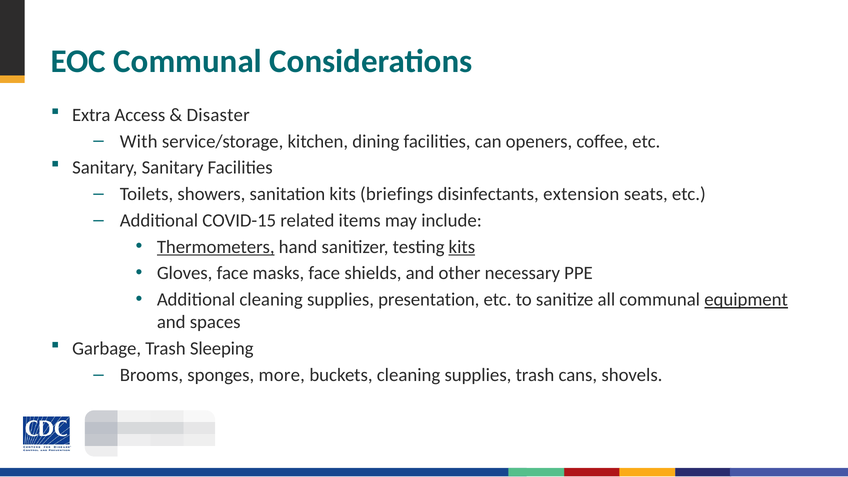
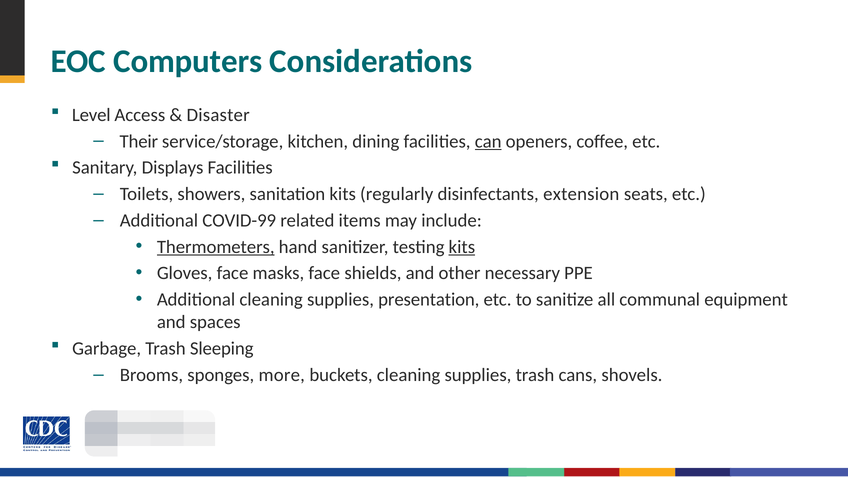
EOC Communal: Communal -> Computers
Extra: Extra -> Level
With: With -> Their
can underline: none -> present
Sanitary Sanitary: Sanitary -> Displays
briefings: briefings -> regularly
COVID-15: COVID-15 -> COVID-99
equipment underline: present -> none
